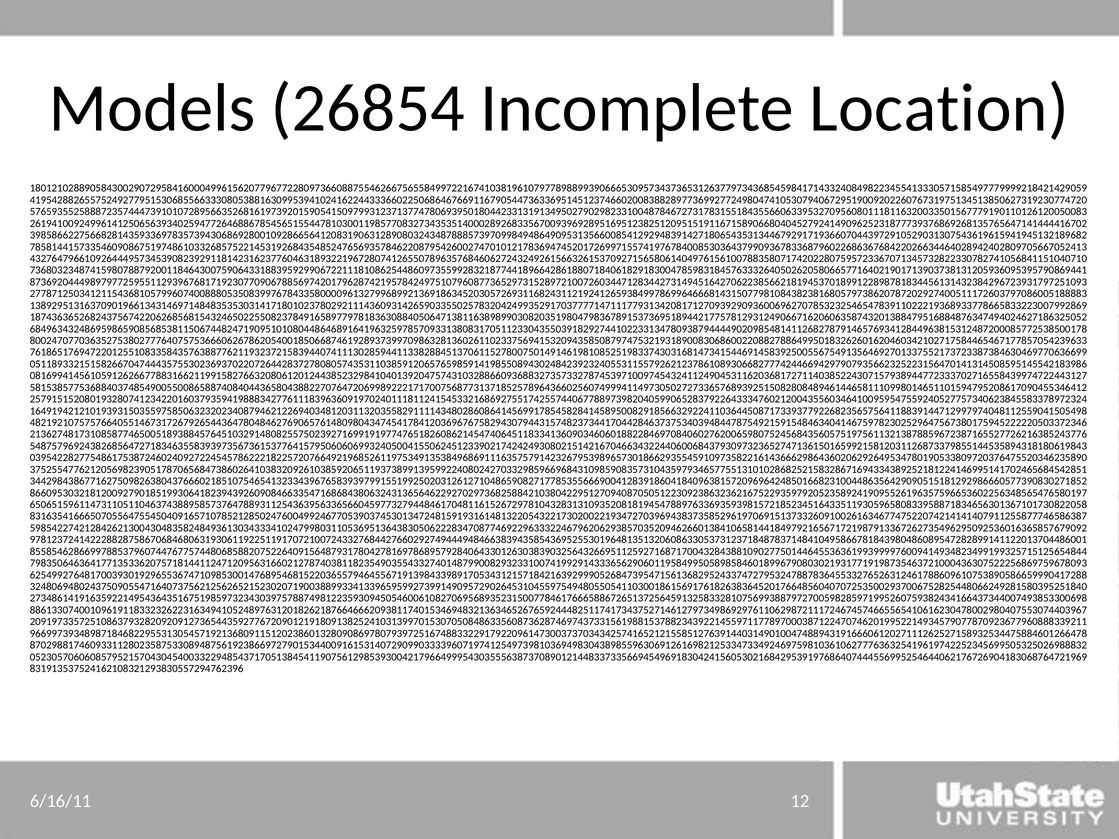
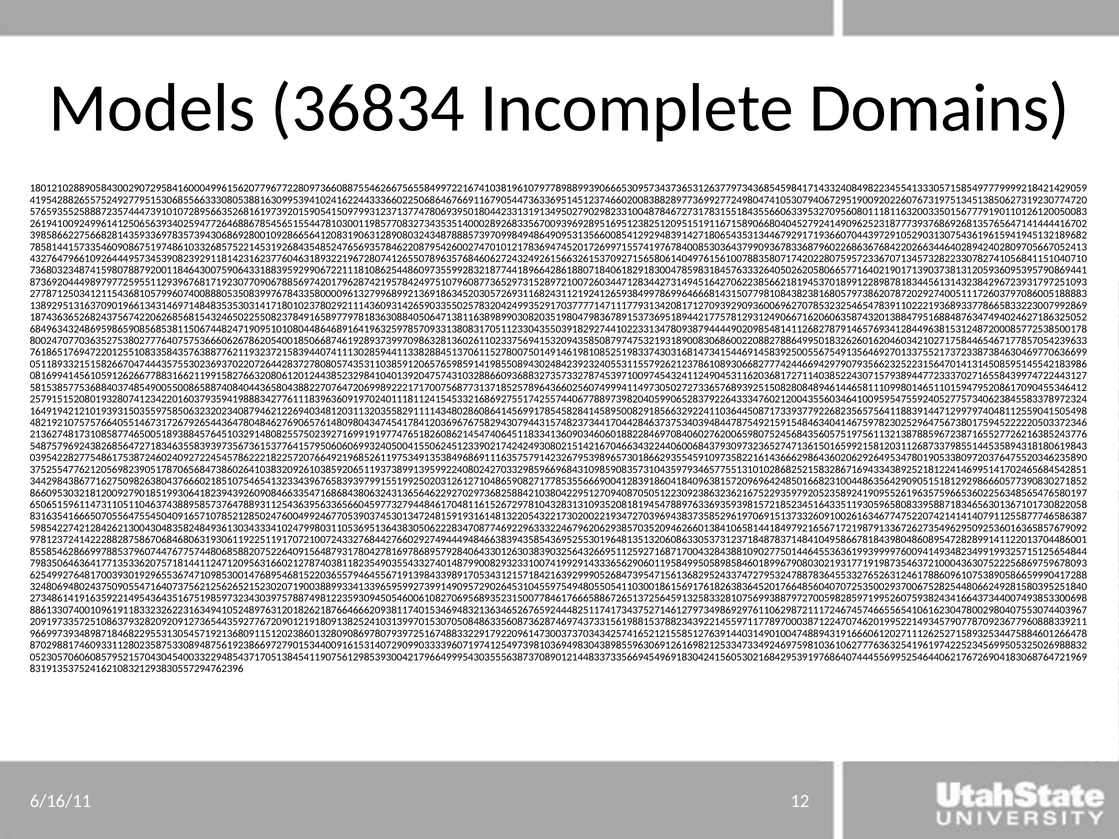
26854: 26854 -> 36834
Location: Location -> Domains
